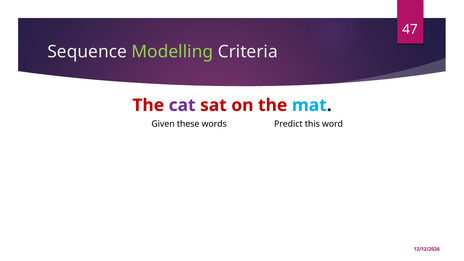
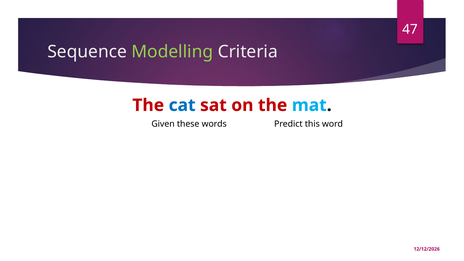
cat colour: purple -> blue
